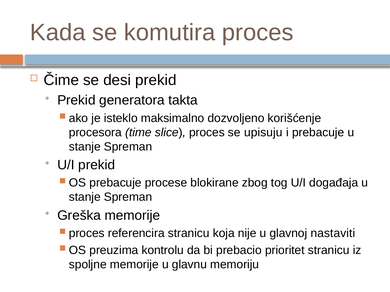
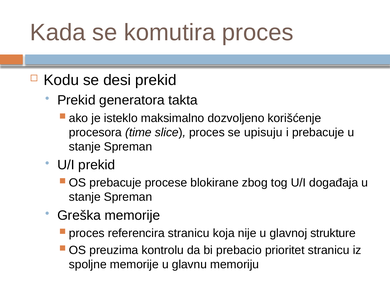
Čime: Čime -> Kodu
nastaviti: nastaviti -> strukture
